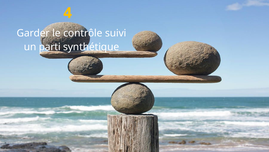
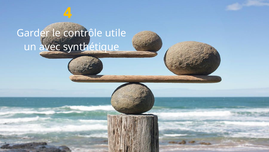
suivi: suivi -> utile
parti: parti -> avec
